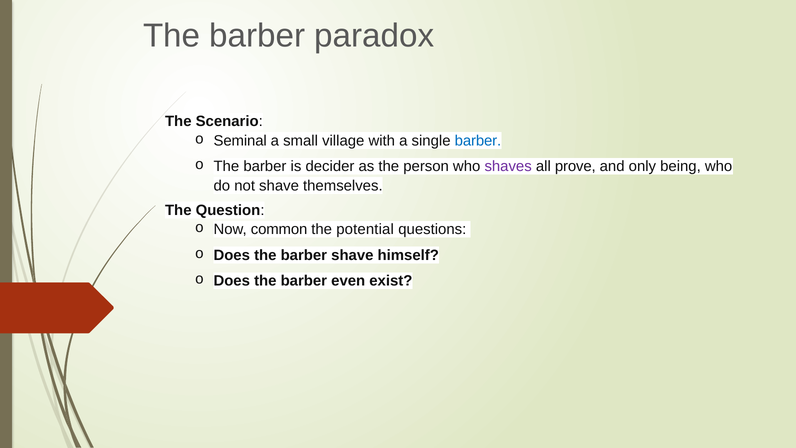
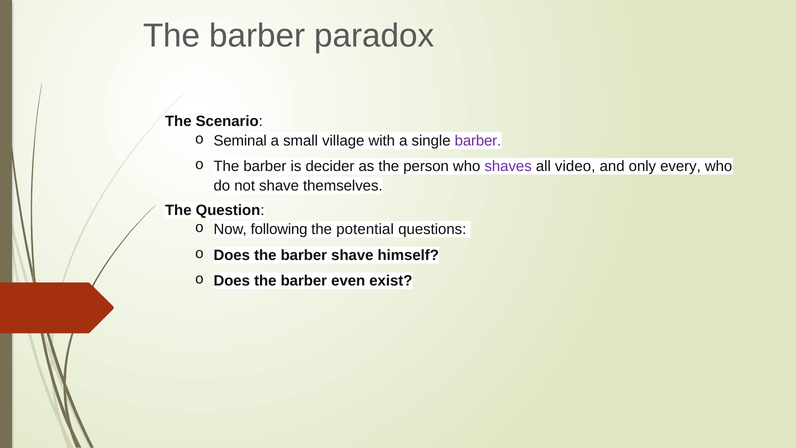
barber at (478, 141) colour: blue -> purple
prove: prove -> video
being: being -> every
common: common -> following
